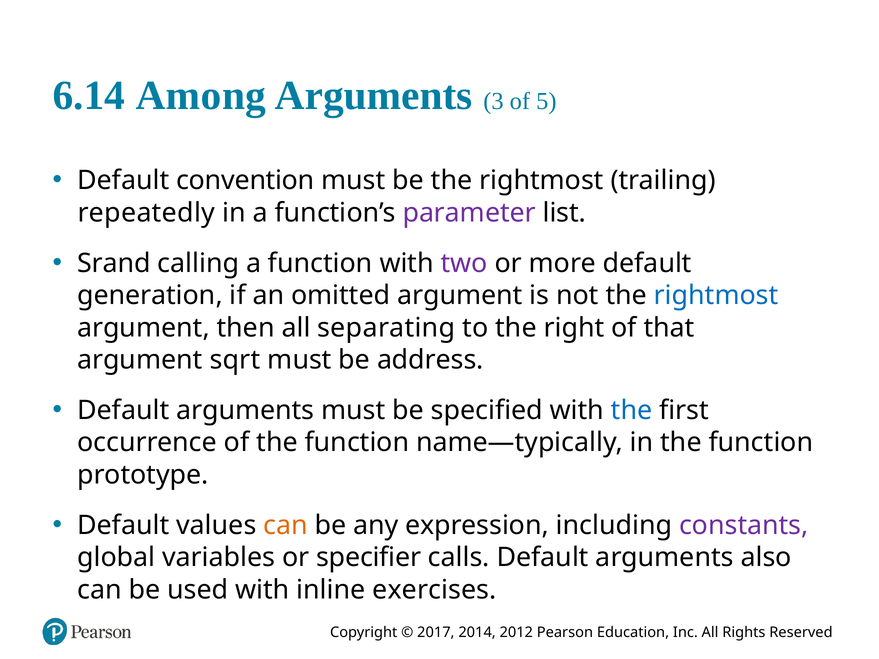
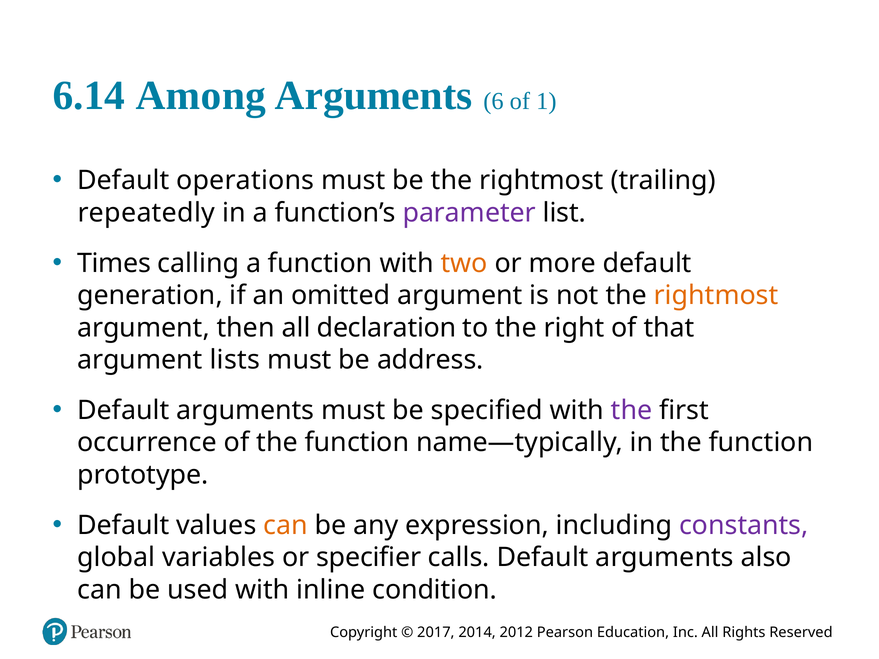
3: 3 -> 6
5: 5 -> 1
convention: convention -> operations
Srand: Srand -> Times
two colour: purple -> orange
rightmost at (716, 296) colour: blue -> orange
separating: separating -> declaration
sqrt: sqrt -> lists
the at (632, 411) colour: blue -> purple
exercises: exercises -> condition
